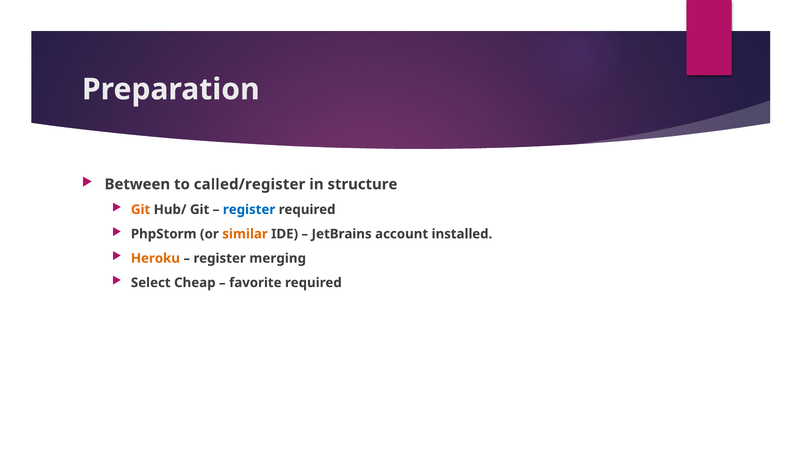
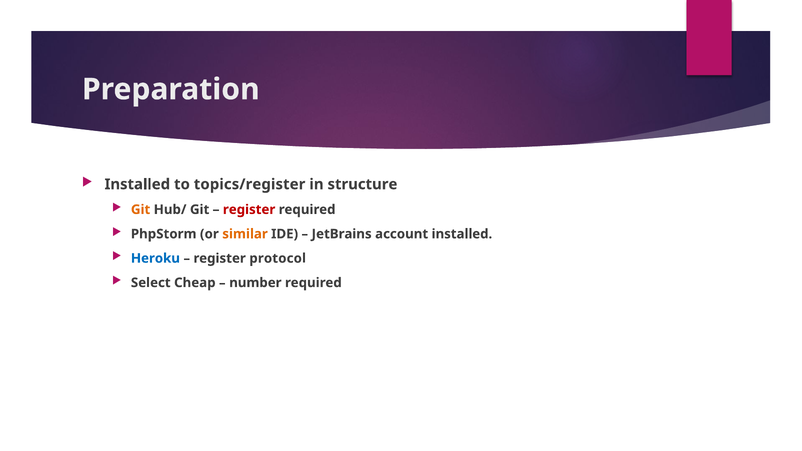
Between at (137, 184): Between -> Installed
called/register: called/register -> topics/register
register at (249, 210) colour: blue -> red
Heroku colour: orange -> blue
merging: merging -> protocol
favorite: favorite -> number
